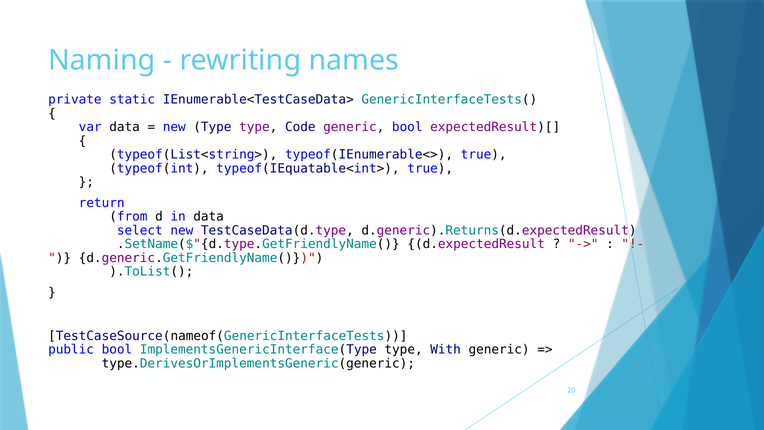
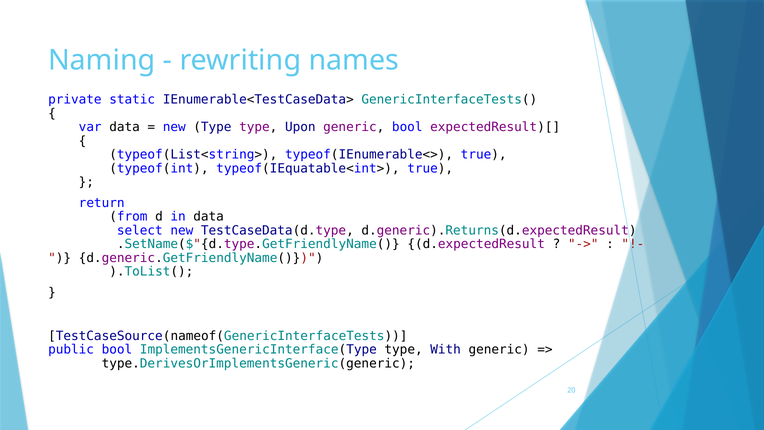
Code: Code -> Upon
